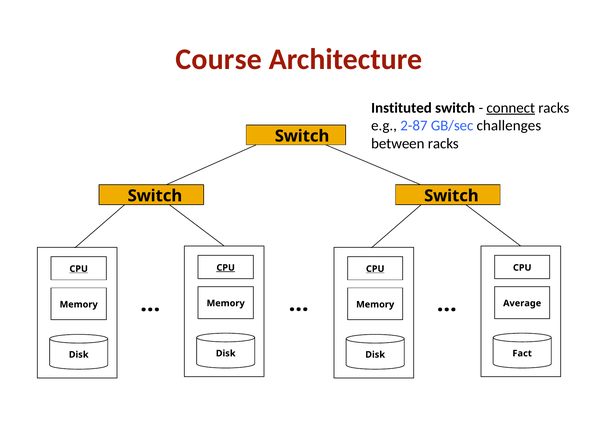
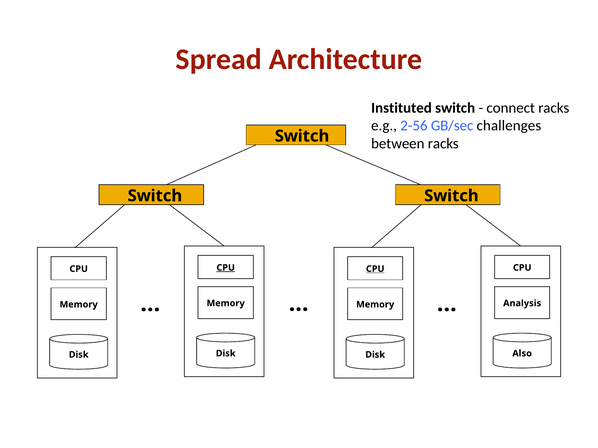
Course: Course -> Spread
connect underline: present -> none
2-87: 2-87 -> 2-56
CPU at (79, 269) underline: present -> none
Average: Average -> Analysis
Fact: Fact -> Also
